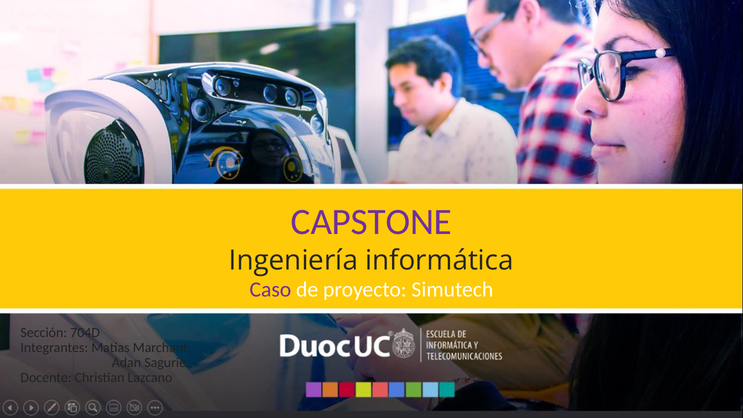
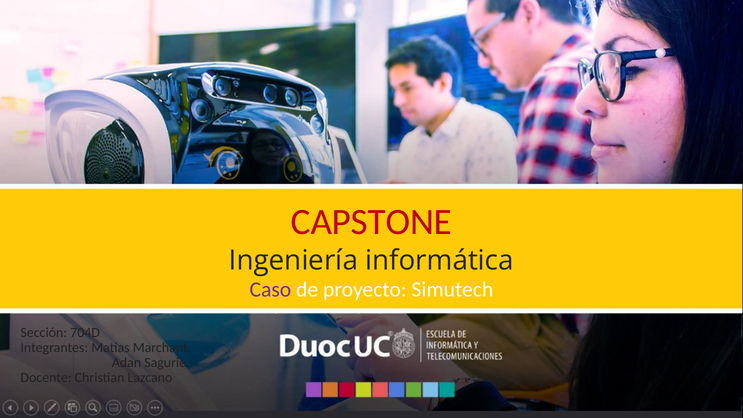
CAPSTONE colour: purple -> red
